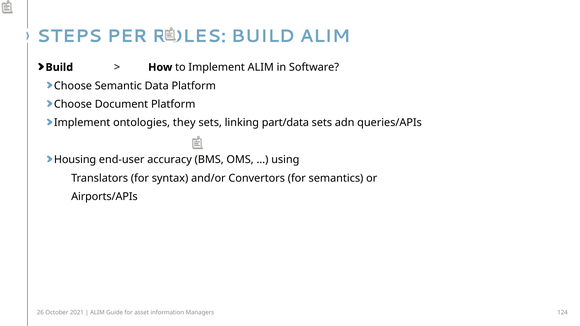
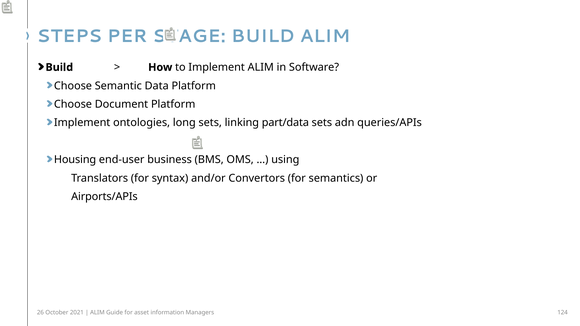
ROLES: ROLES -> STAGE
they: they -> long
accuracy: accuracy -> business
